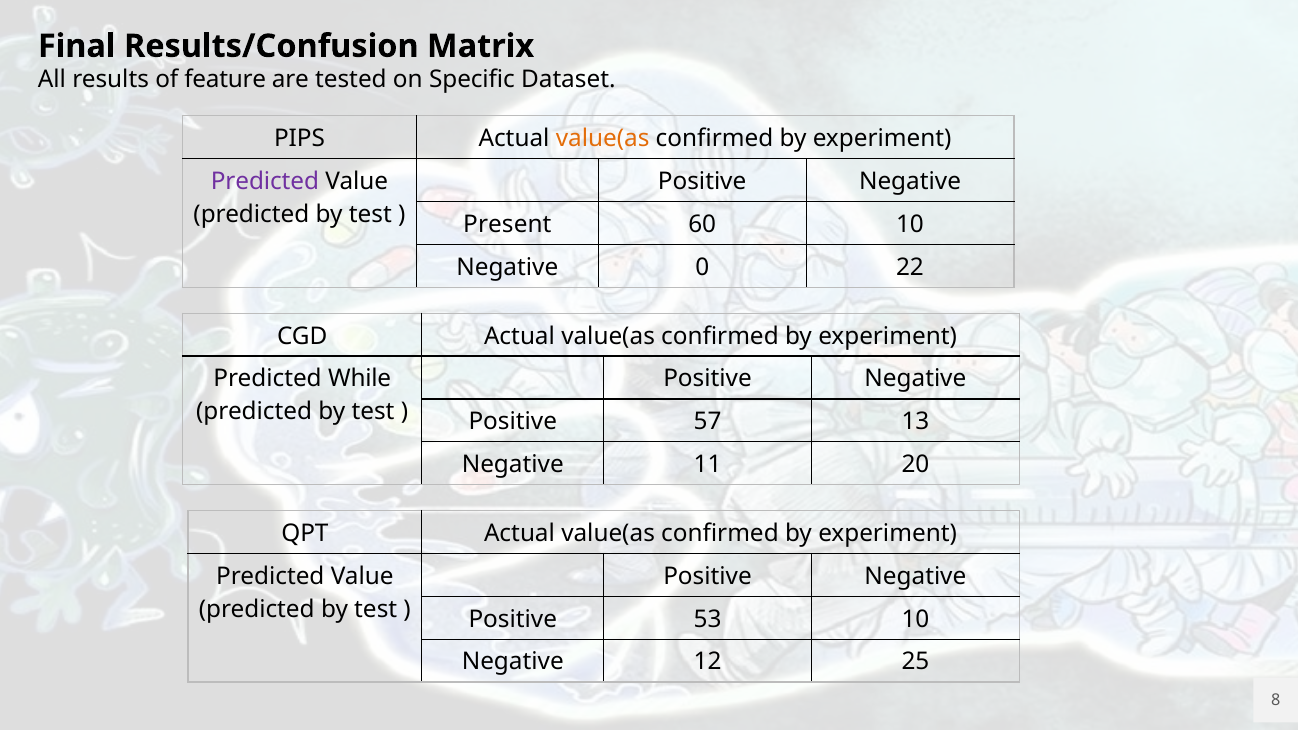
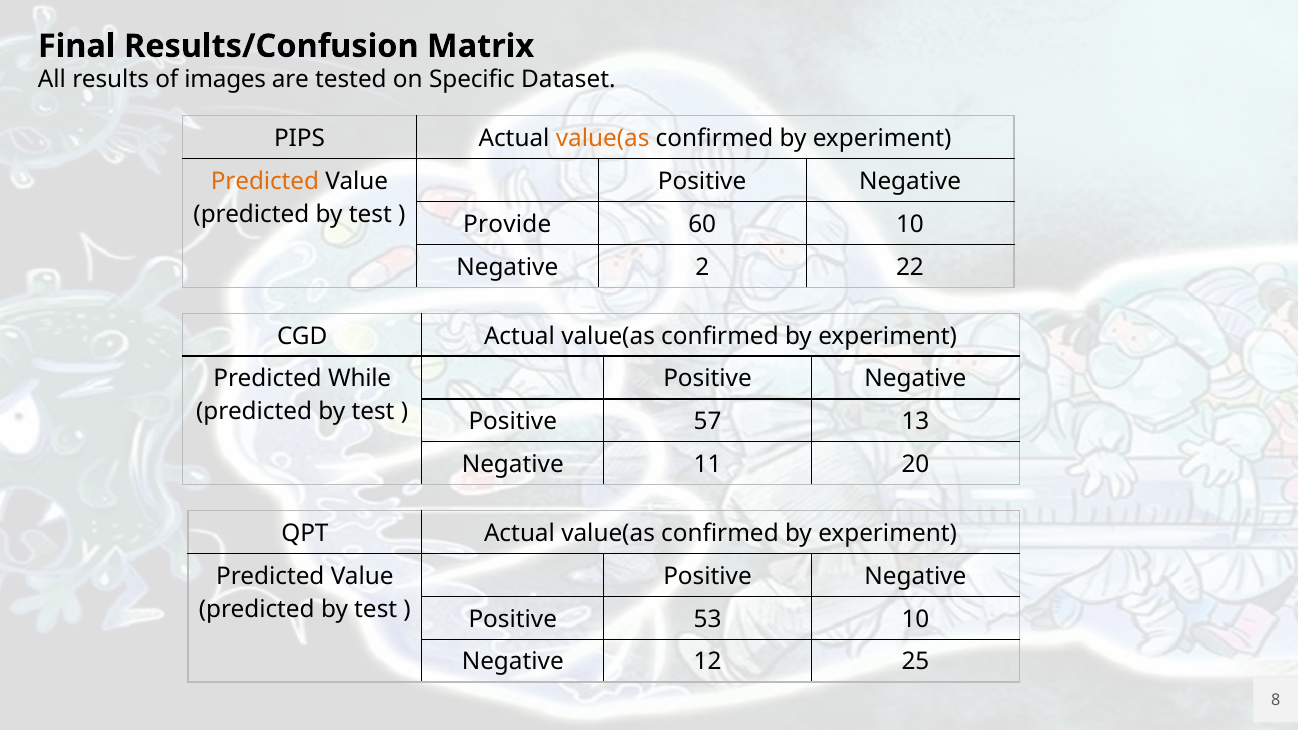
feature: feature -> images
Predicted at (265, 181) colour: purple -> orange
Present: Present -> Provide
0: 0 -> 2
